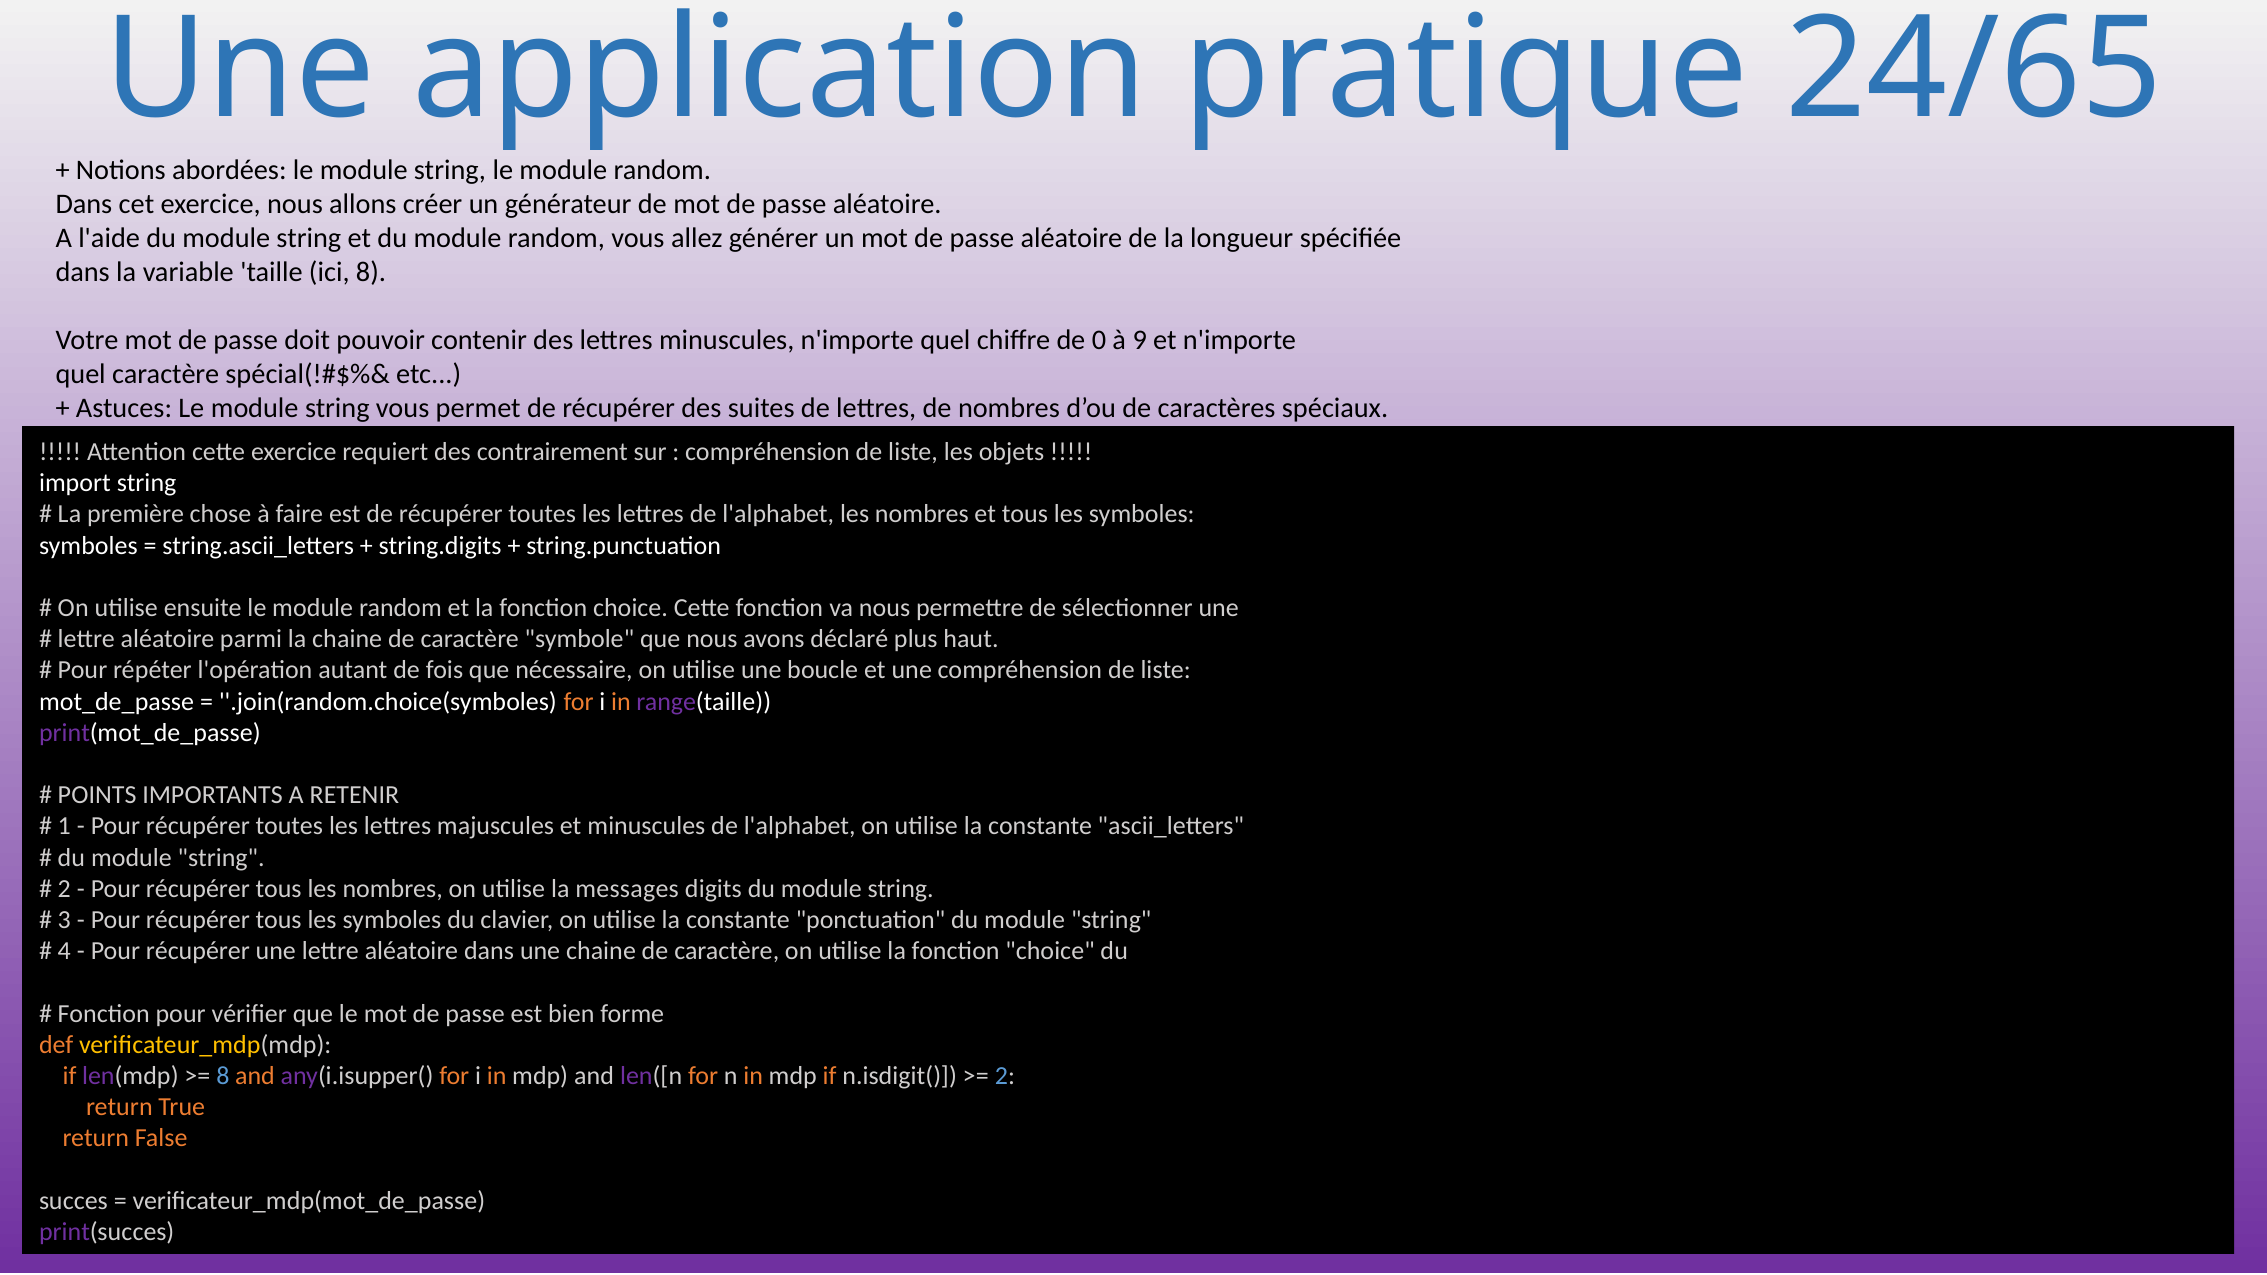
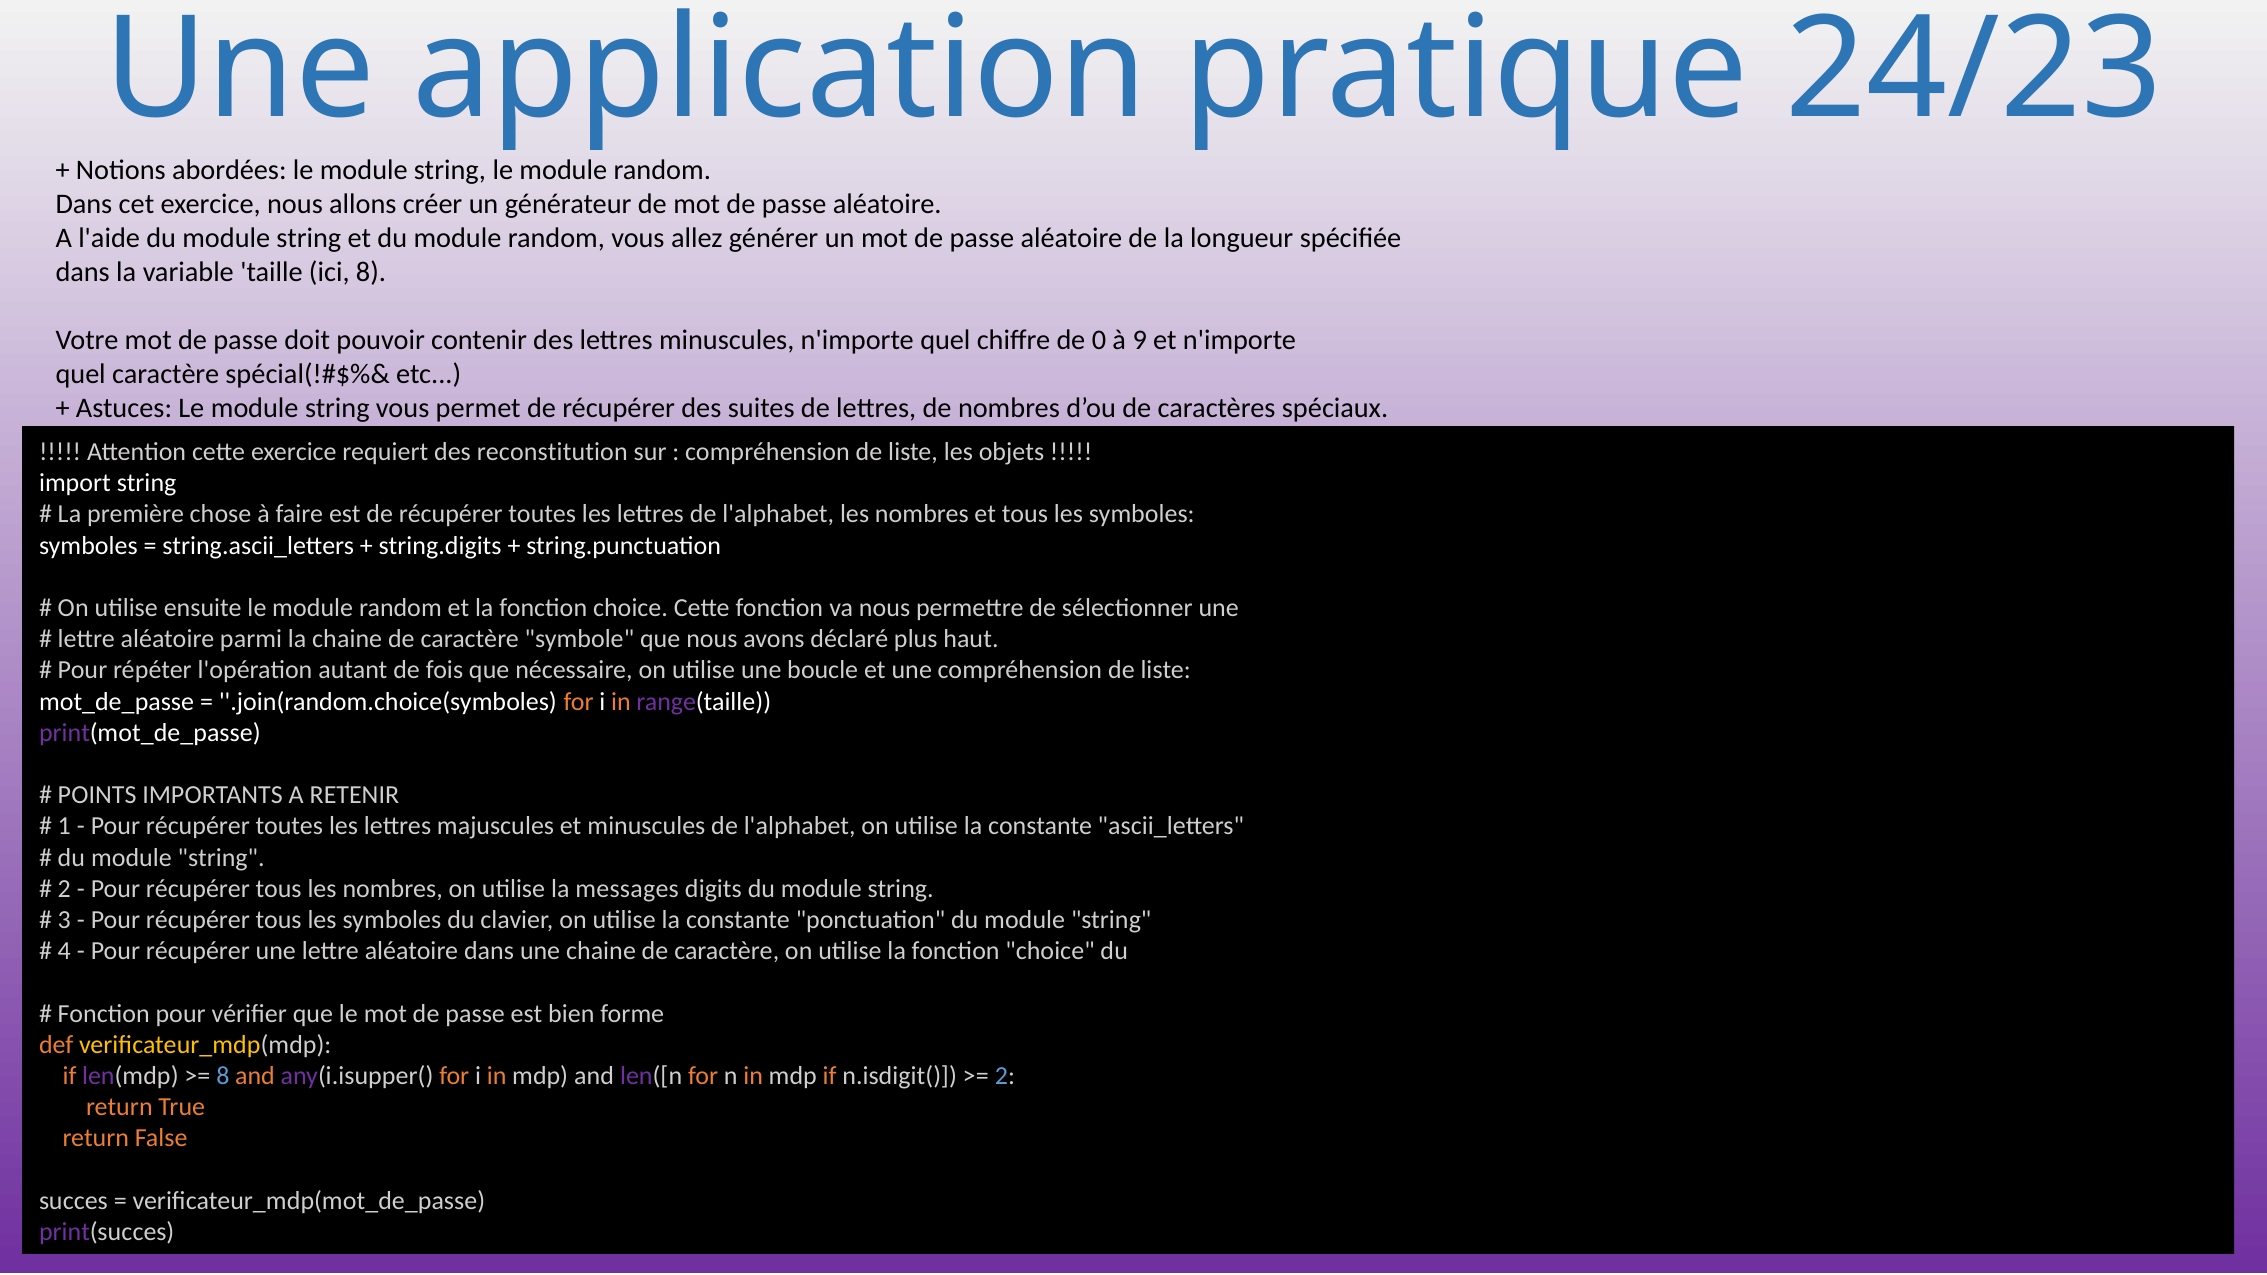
24/65: 24/65 -> 24/23
contrairement: contrairement -> reconstitution
